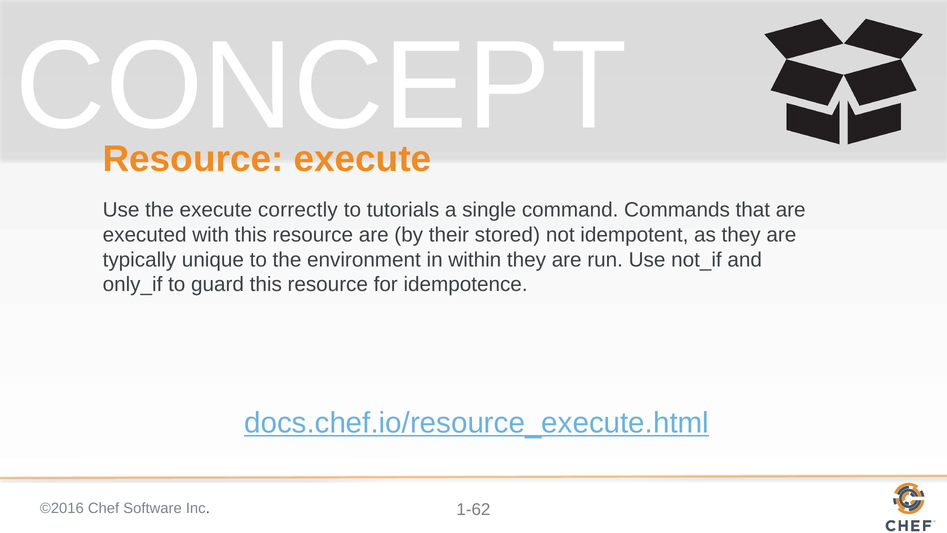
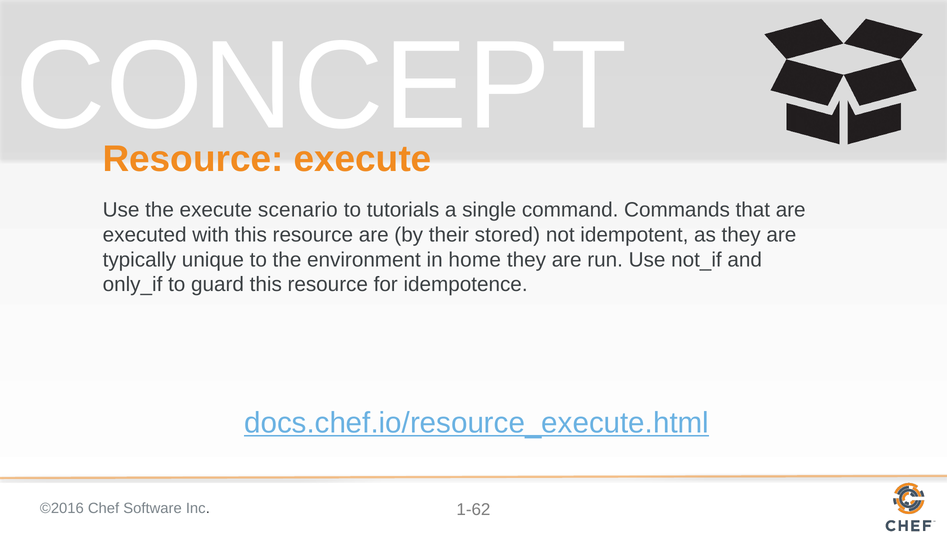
correctly: correctly -> scenario
within: within -> home
